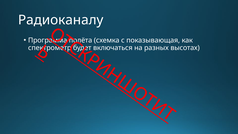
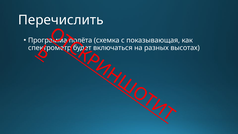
Радиоканалу: Радиоканалу -> Перечислить
